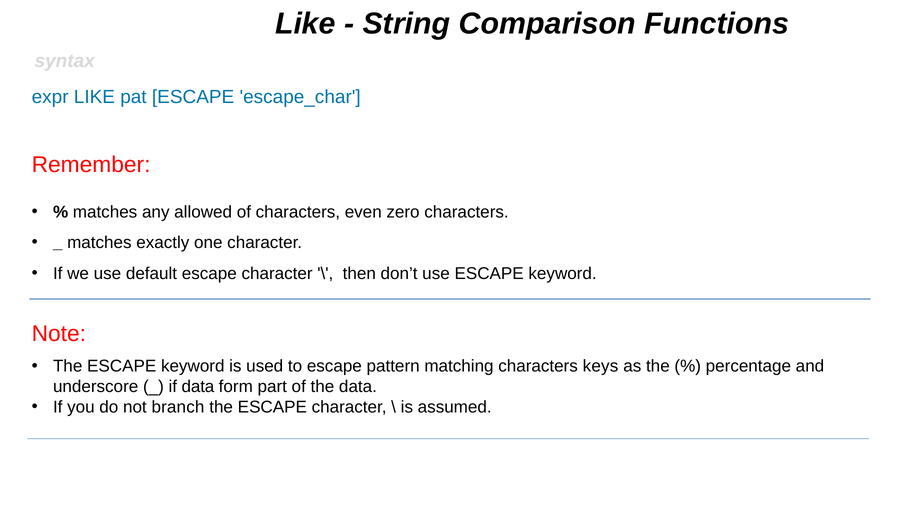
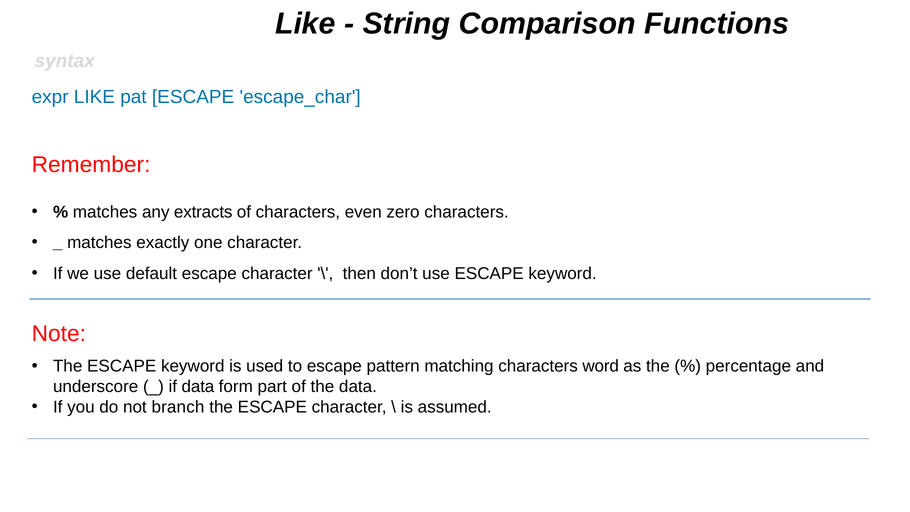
allowed: allowed -> extracts
keys: keys -> word
